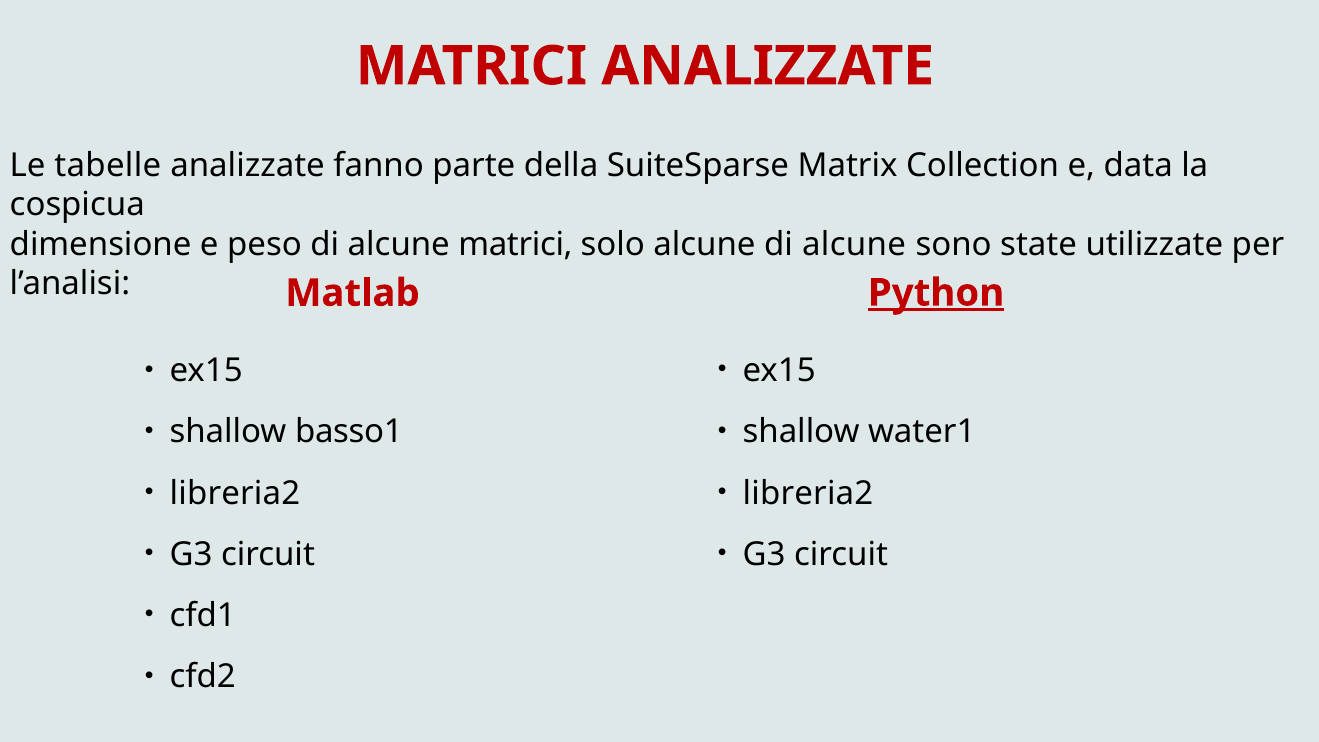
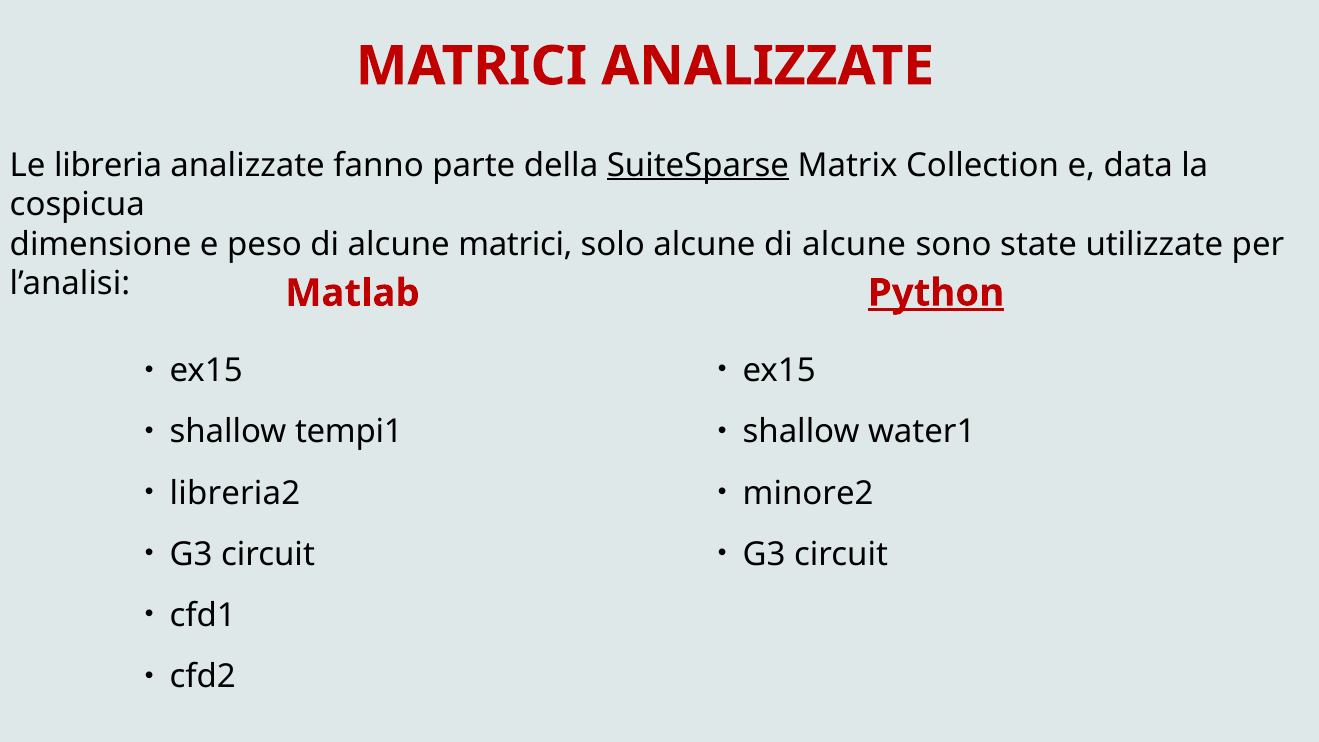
tabelle: tabelle -> libreria
SuiteSparse underline: none -> present
basso1: basso1 -> tempi1
libreria2 at (808, 493): libreria2 -> minore2
